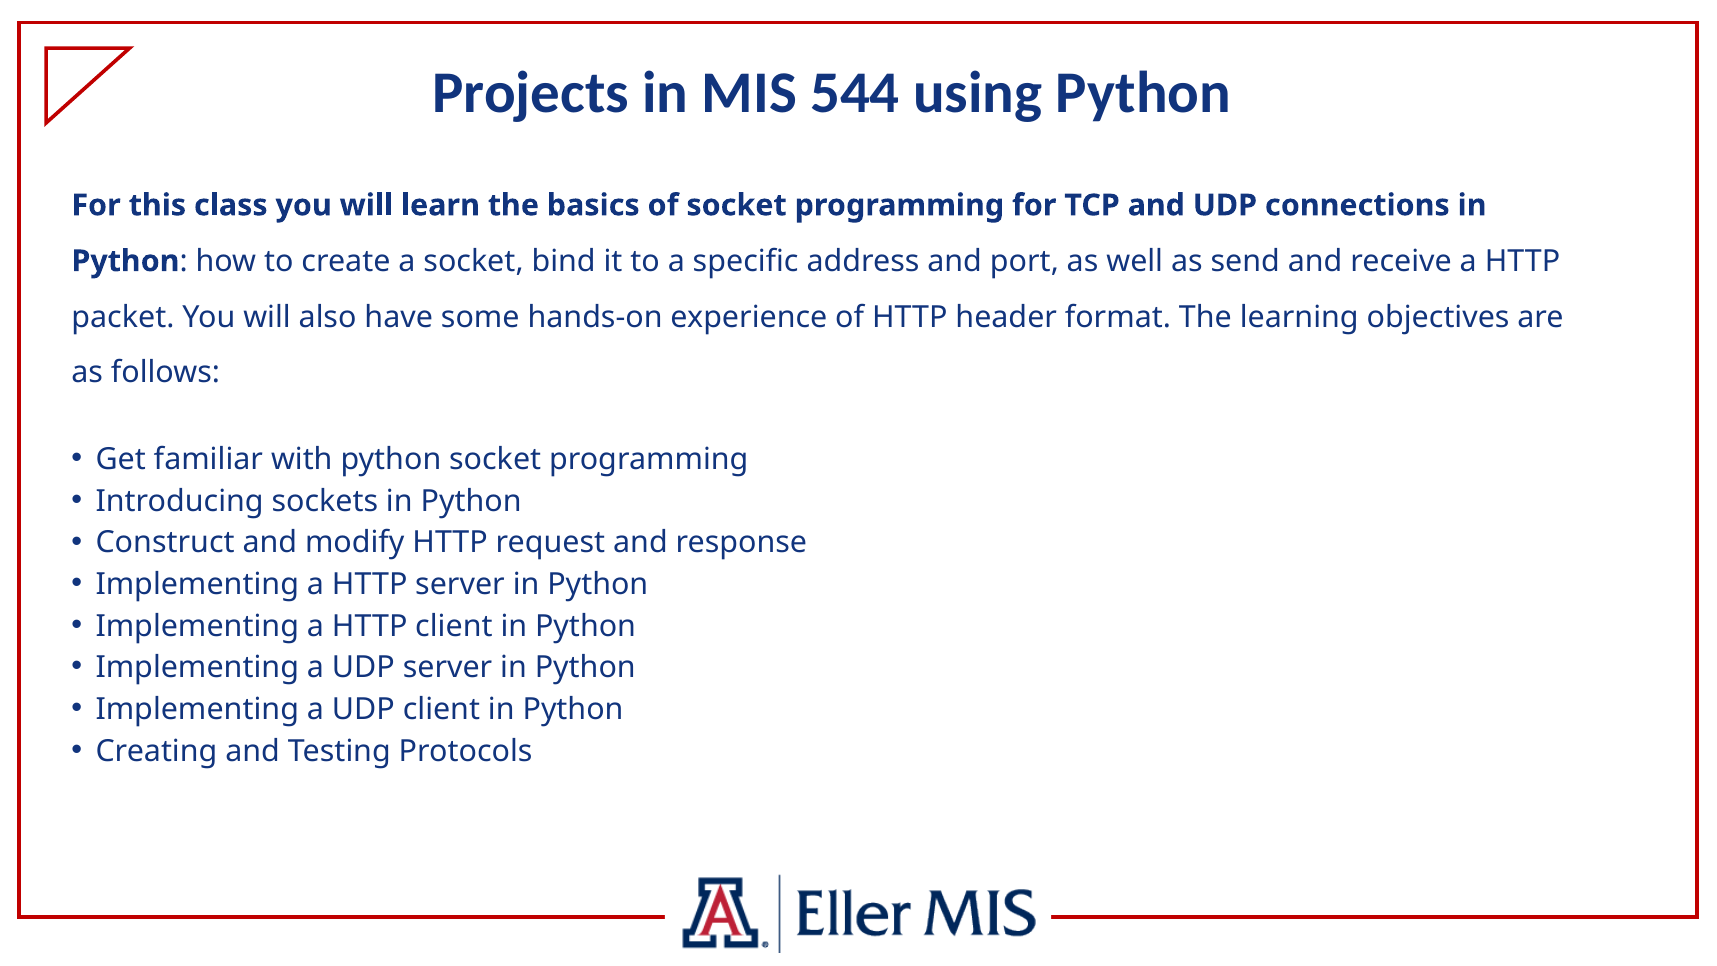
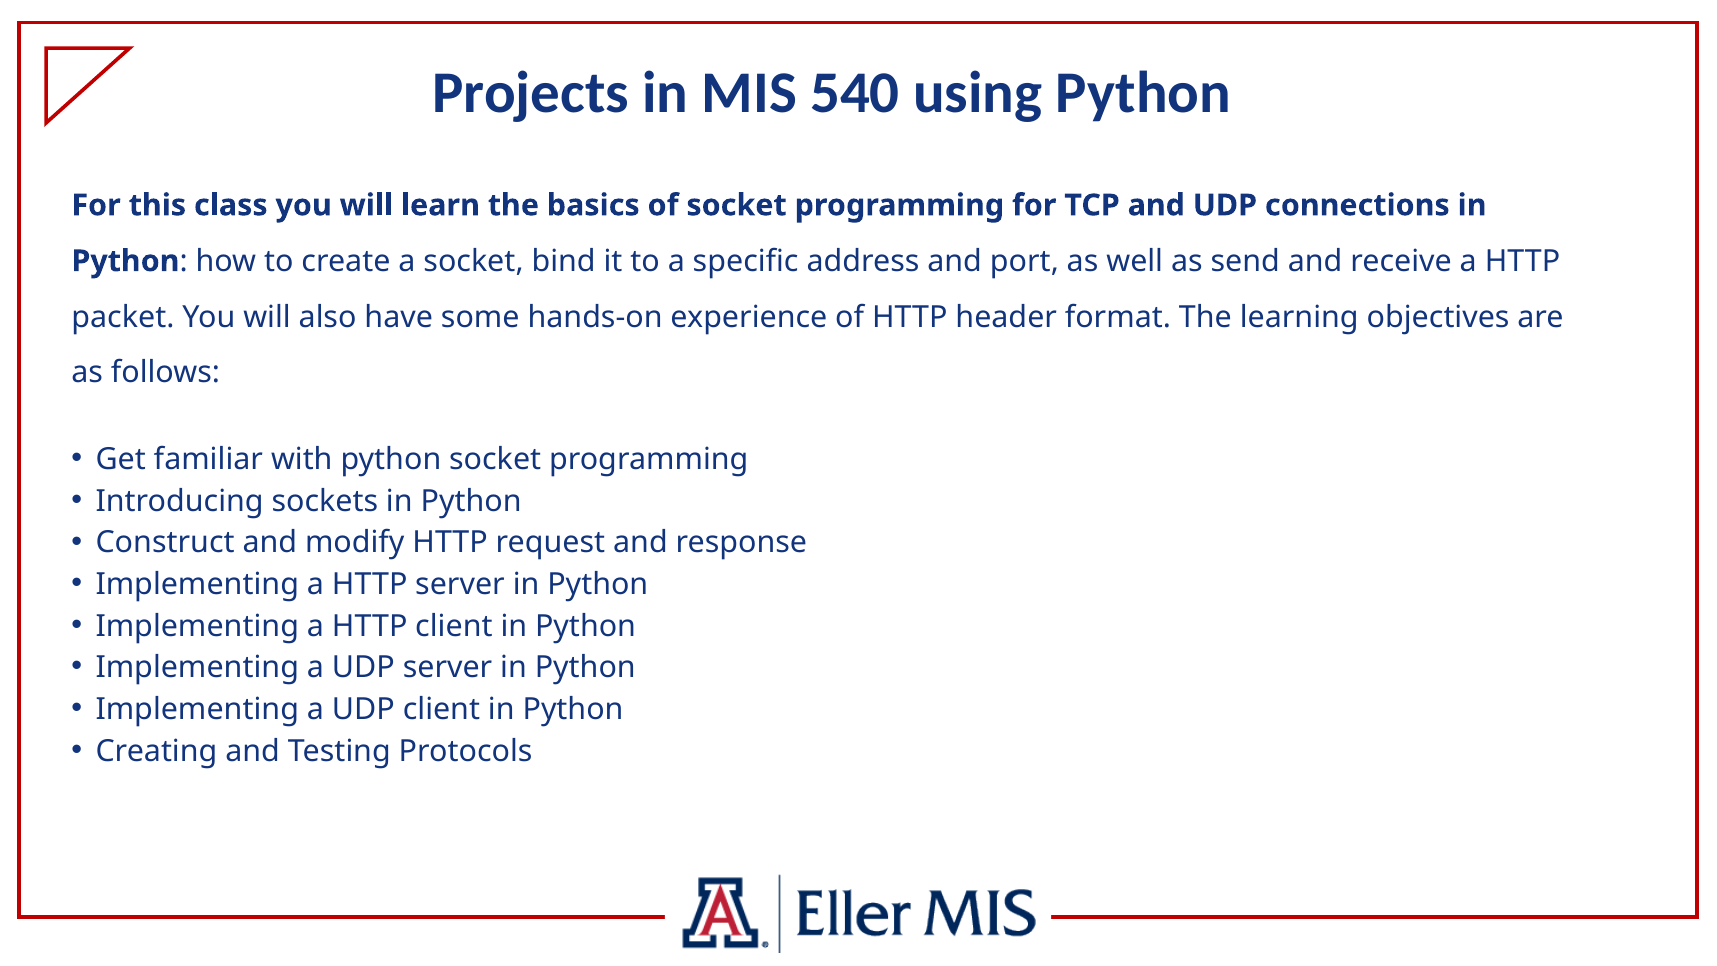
544: 544 -> 540
